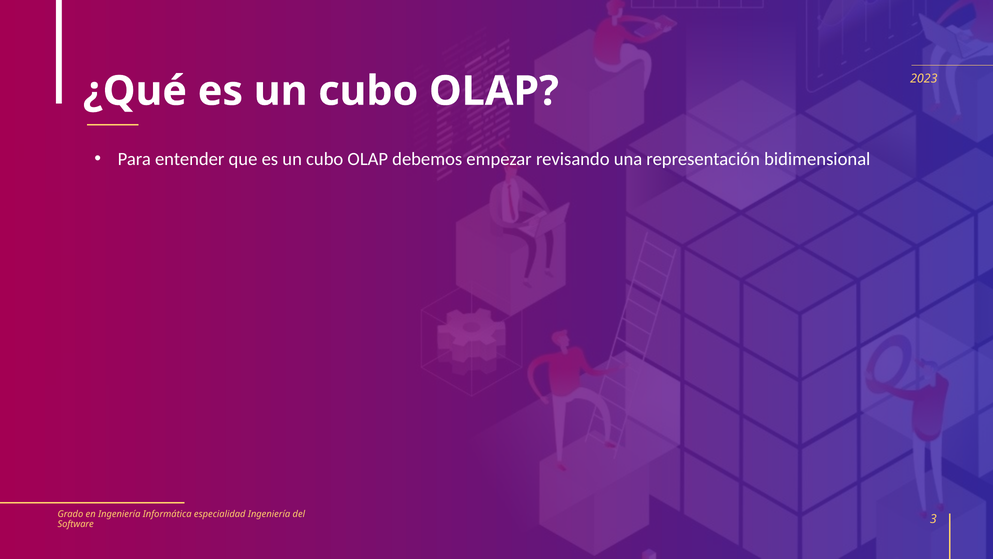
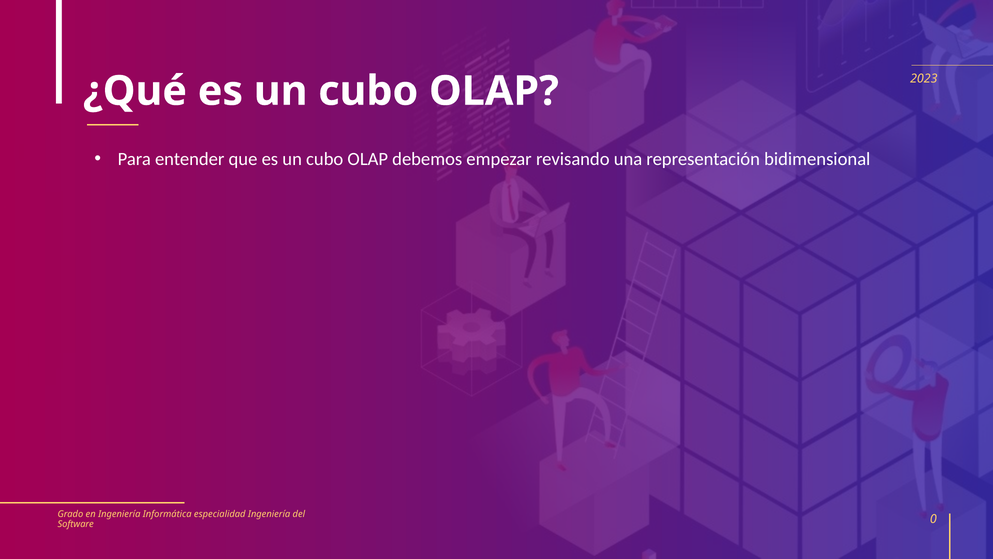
3: 3 -> 0
